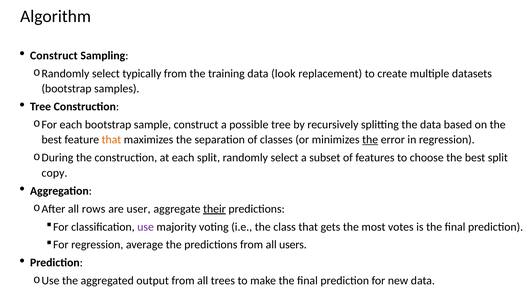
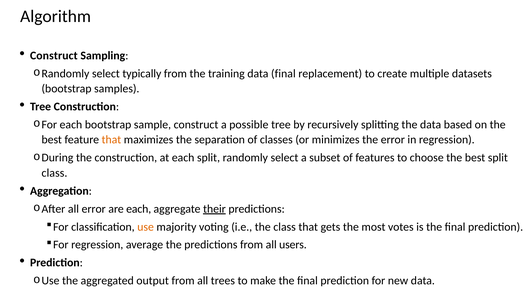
data look: look -> final
the at (370, 140) underline: present -> none
copy at (54, 172): copy -> class
all rows: rows -> error
are user: user -> each
use at (146, 226) colour: purple -> orange
